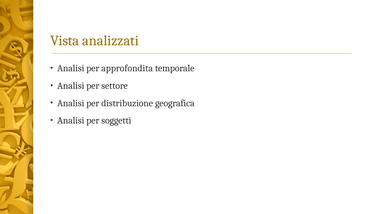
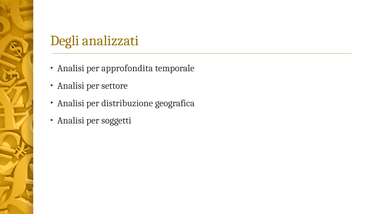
Vista: Vista -> Degli
